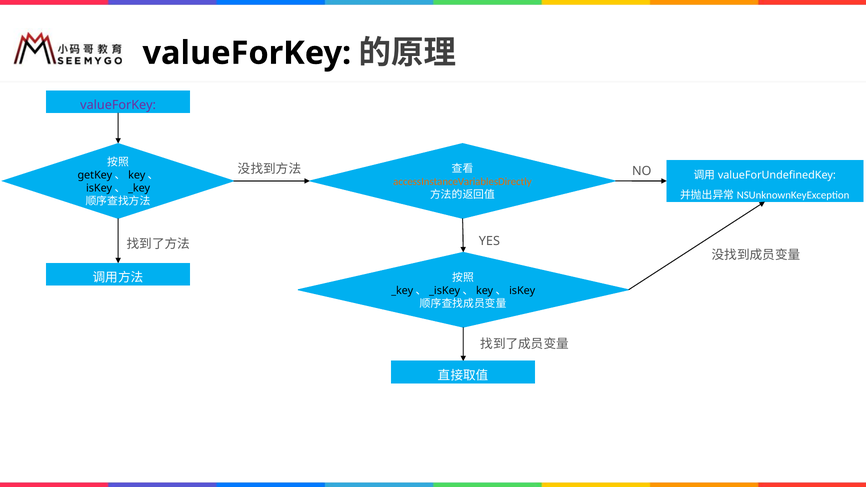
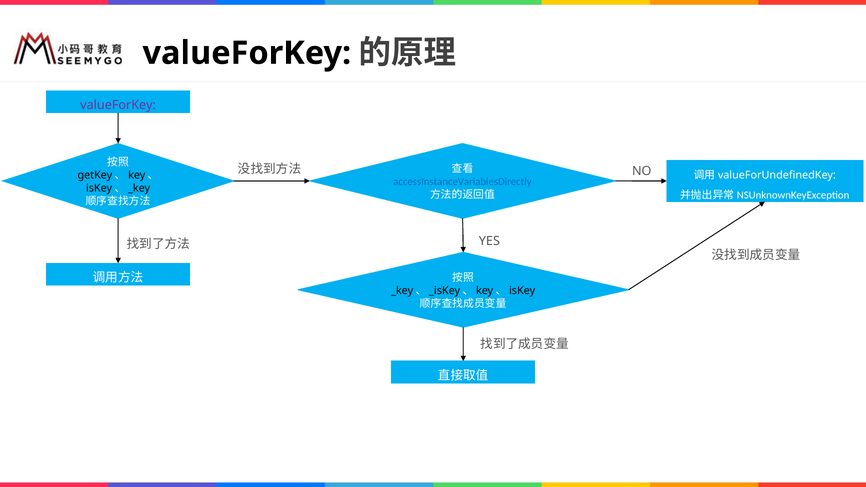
accessInstanceVariablesDirectly colour: orange -> blue
